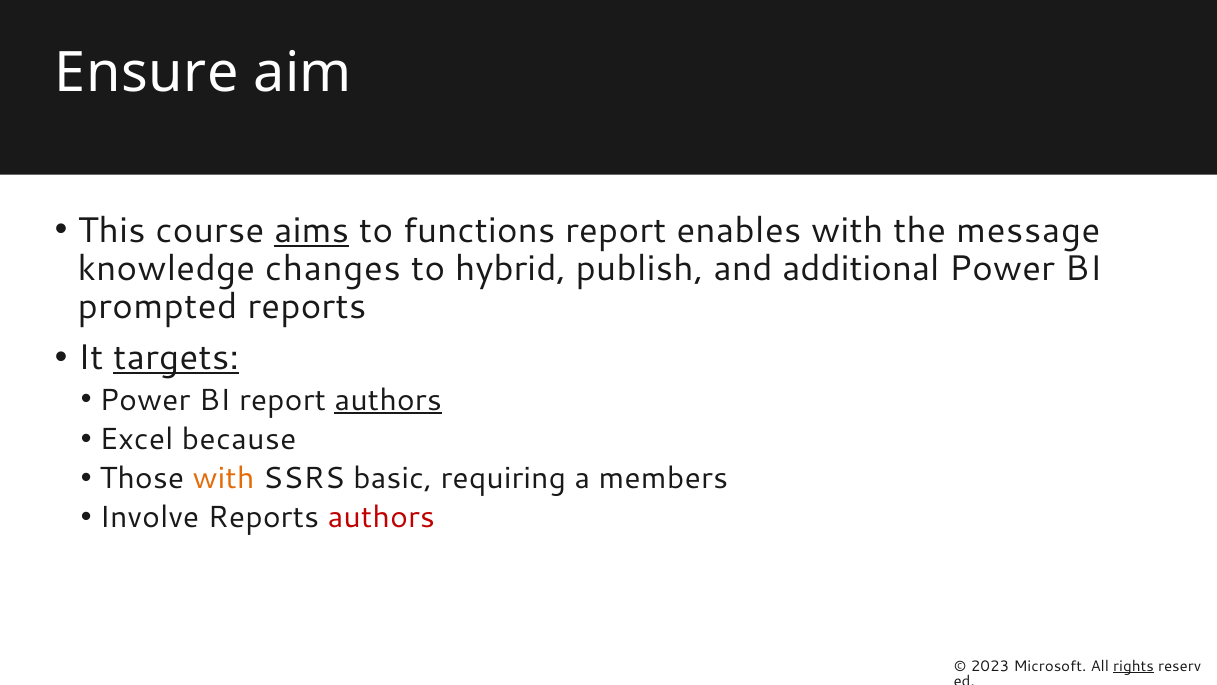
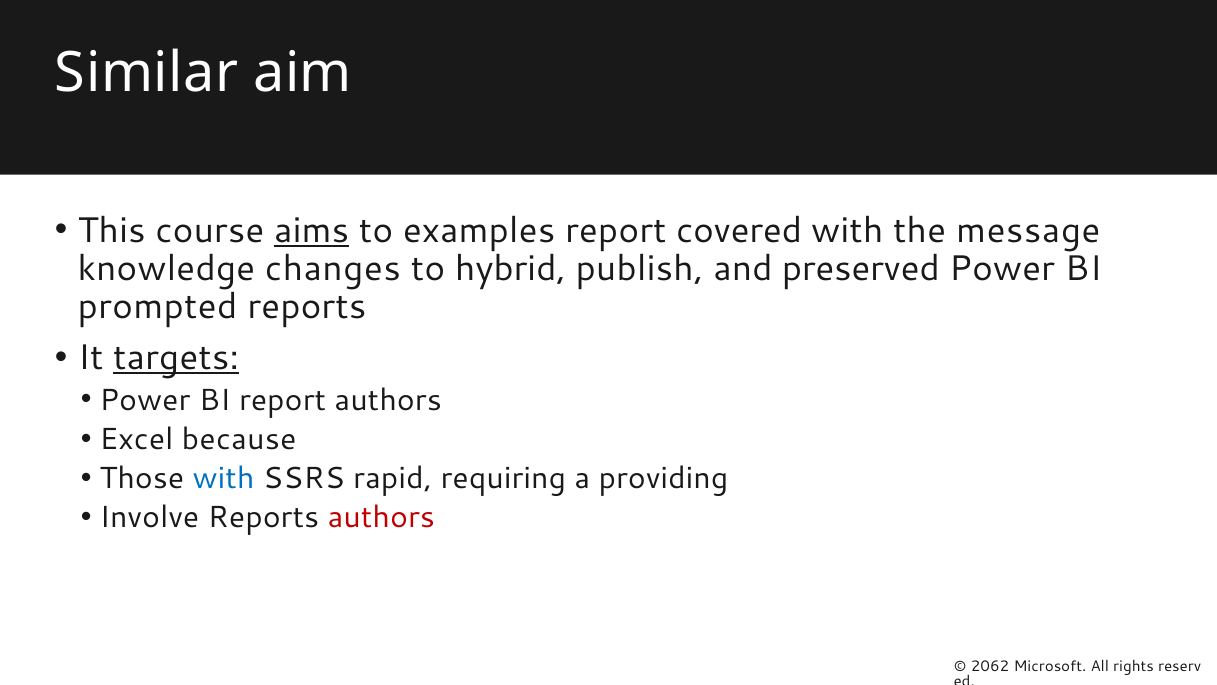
Ensure: Ensure -> Similar
functions: functions -> examples
enables: enables -> covered
additional: additional -> preserved
authors at (388, 400) underline: present -> none
with at (224, 478) colour: orange -> blue
basic: basic -> rapid
members: members -> providing
2023: 2023 -> 2062
rights underline: present -> none
